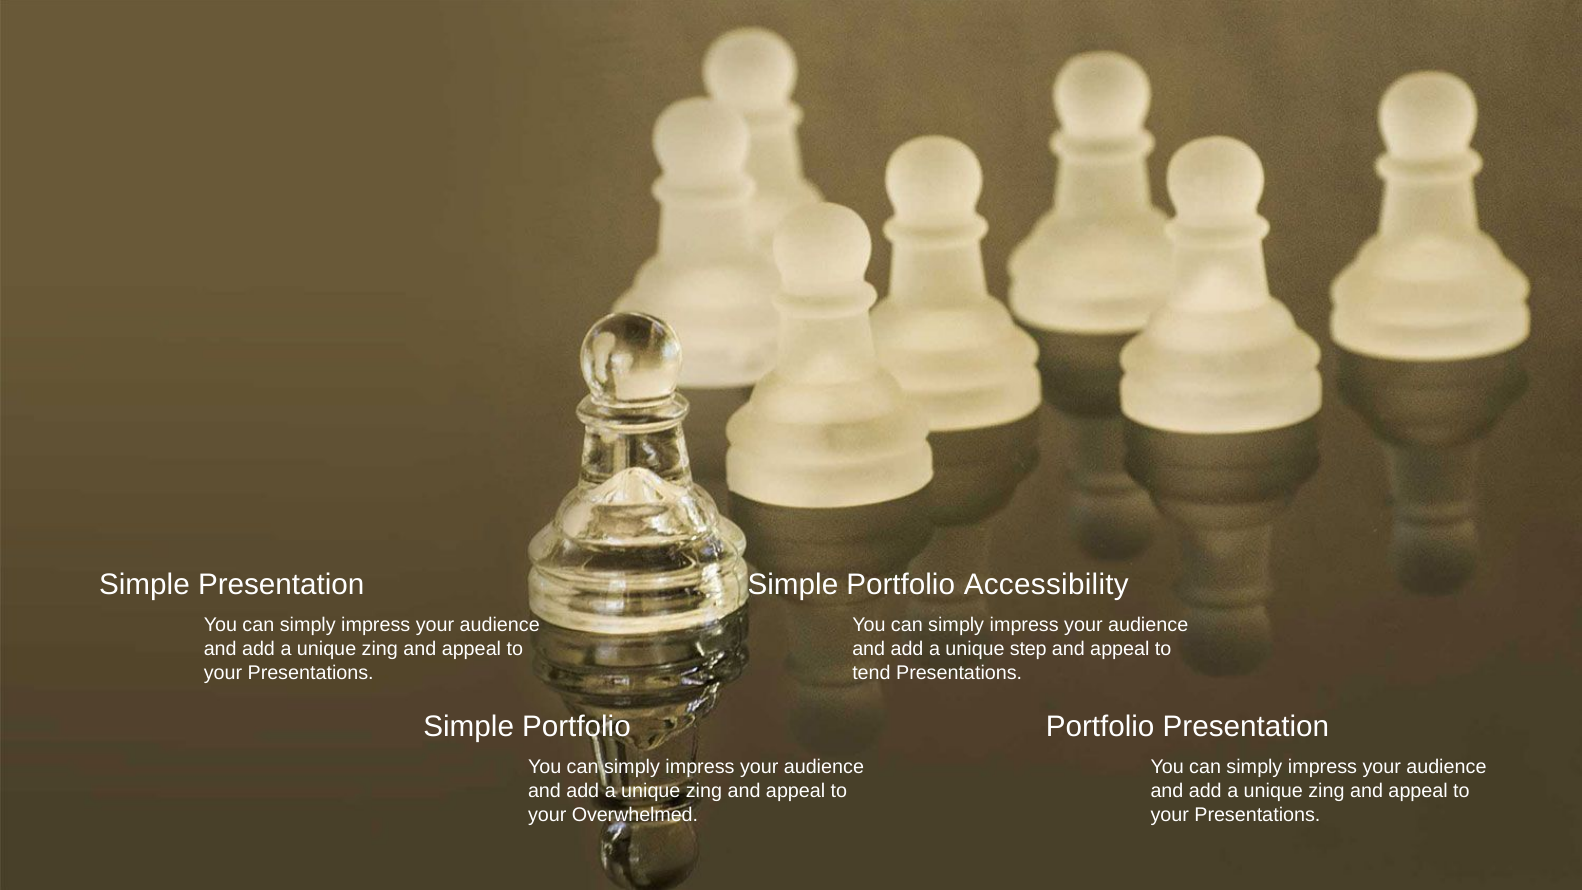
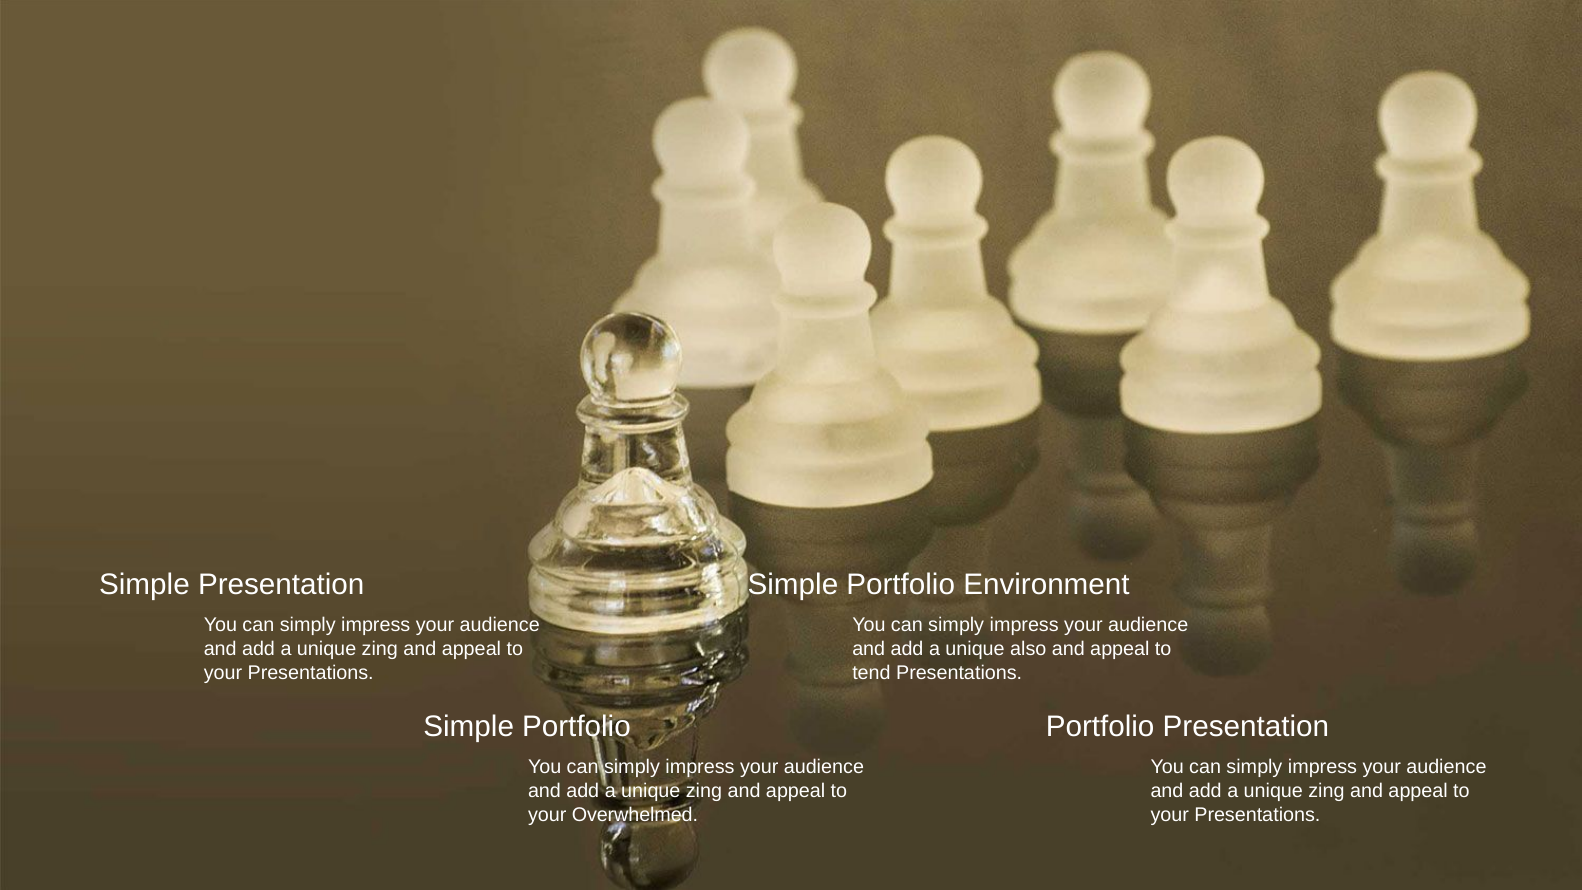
Accessibility: Accessibility -> Environment
step: step -> also
